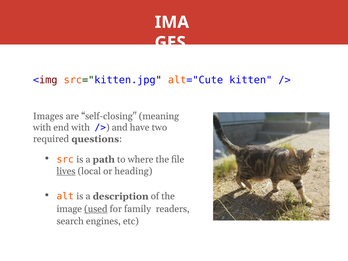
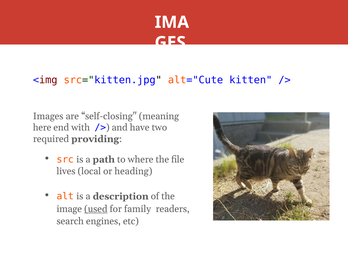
with at (42, 128): with -> here
questions: questions -> providing
lives underline: present -> none
